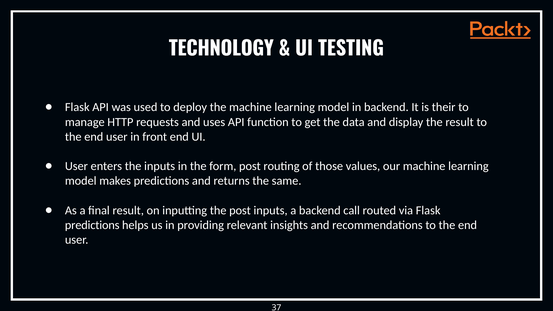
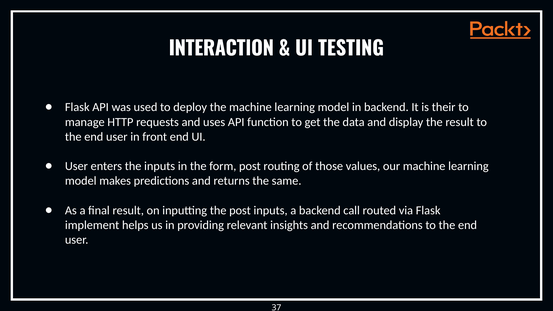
TECHNOLOGY: TECHNOLOGY -> INTERACTION
predictions at (92, 225): predictions -> implement
